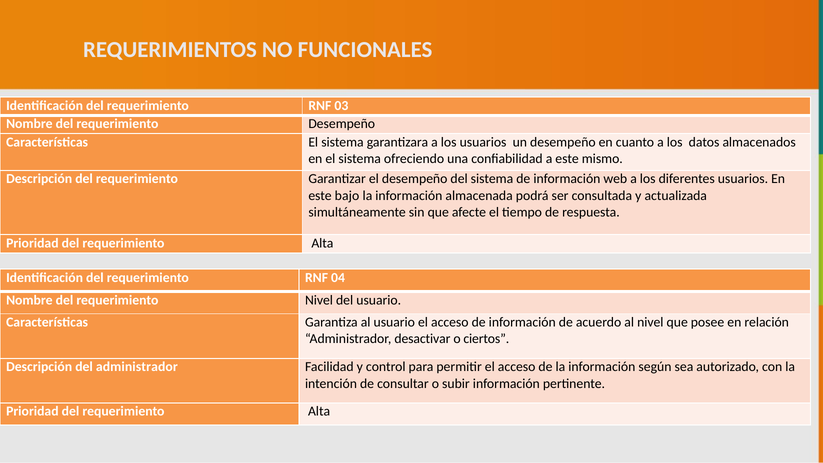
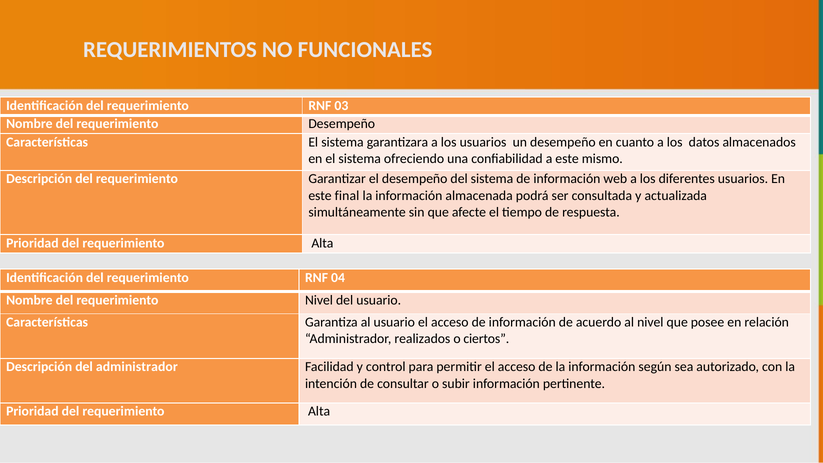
bajo: bajo -> final
desactivar: desactivar -> realizados
